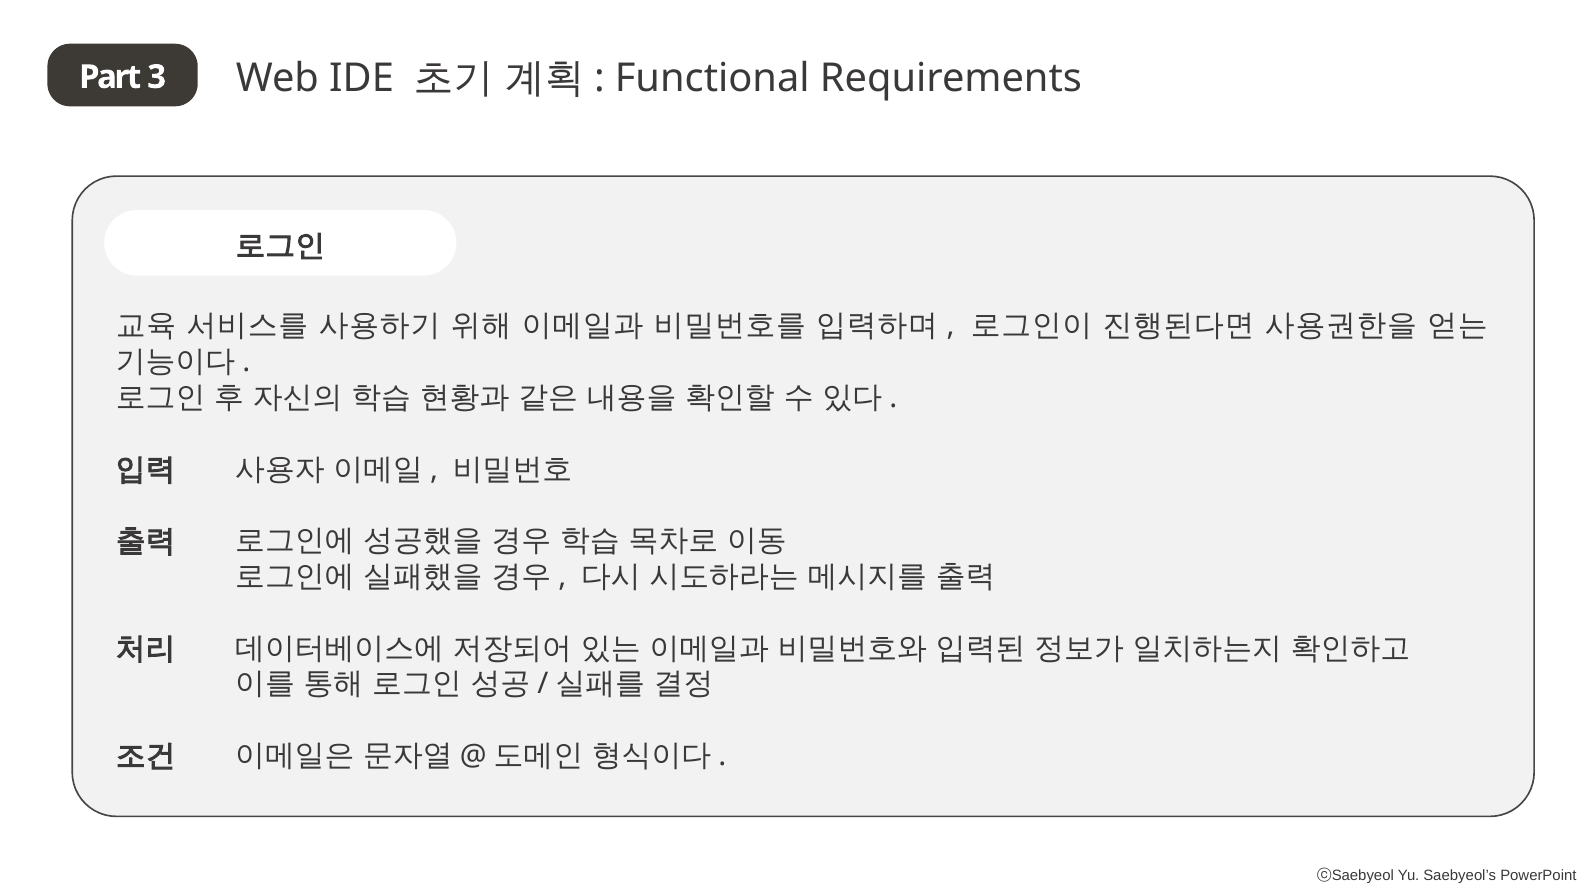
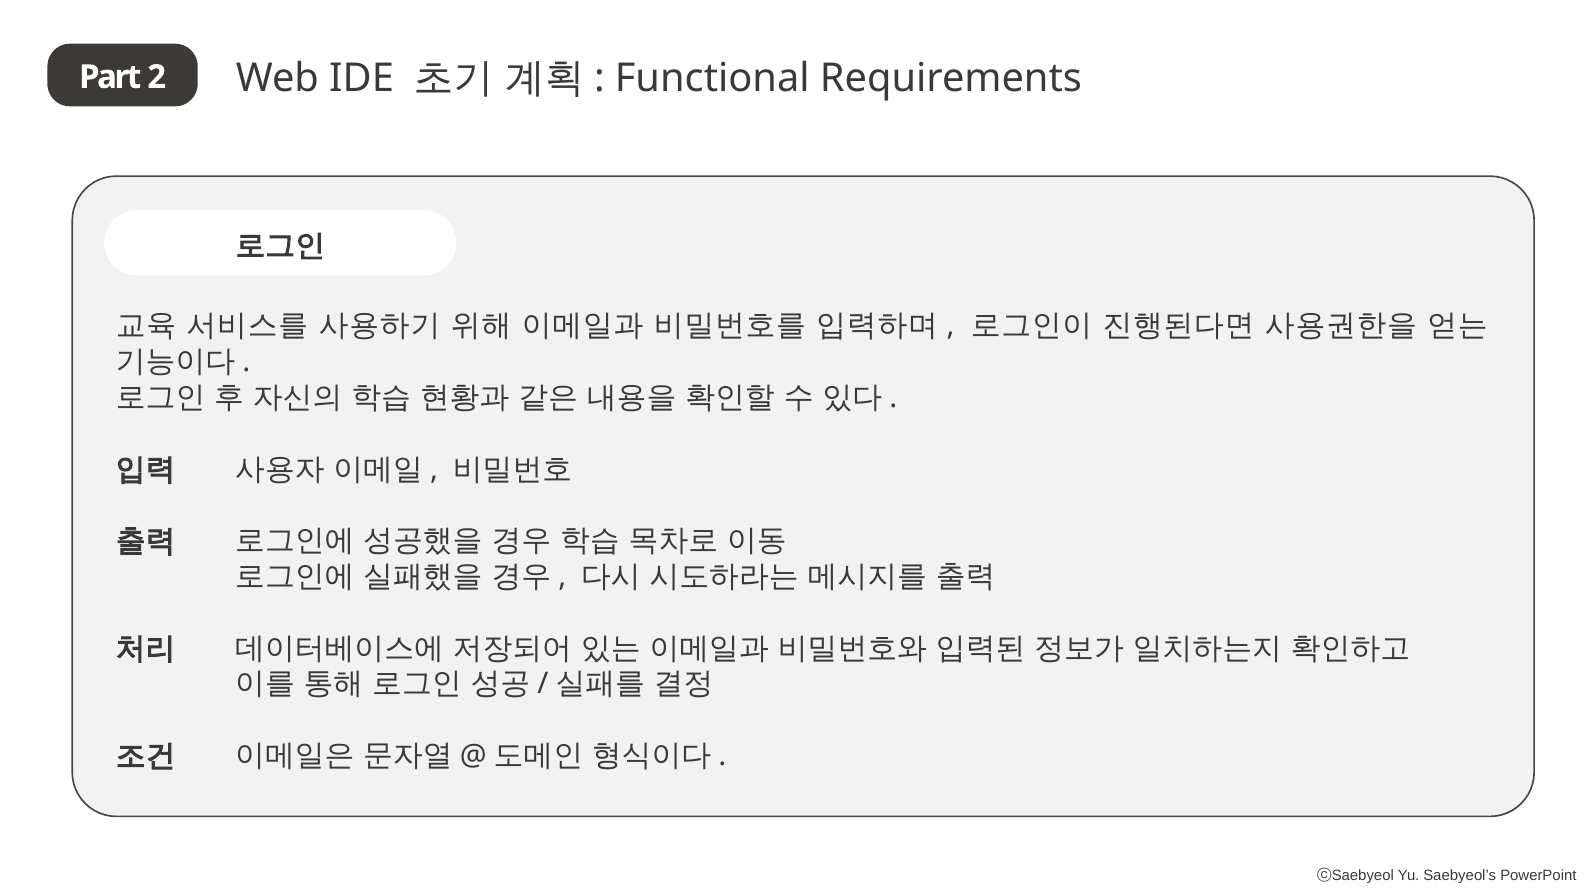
3: 3 -> 2
